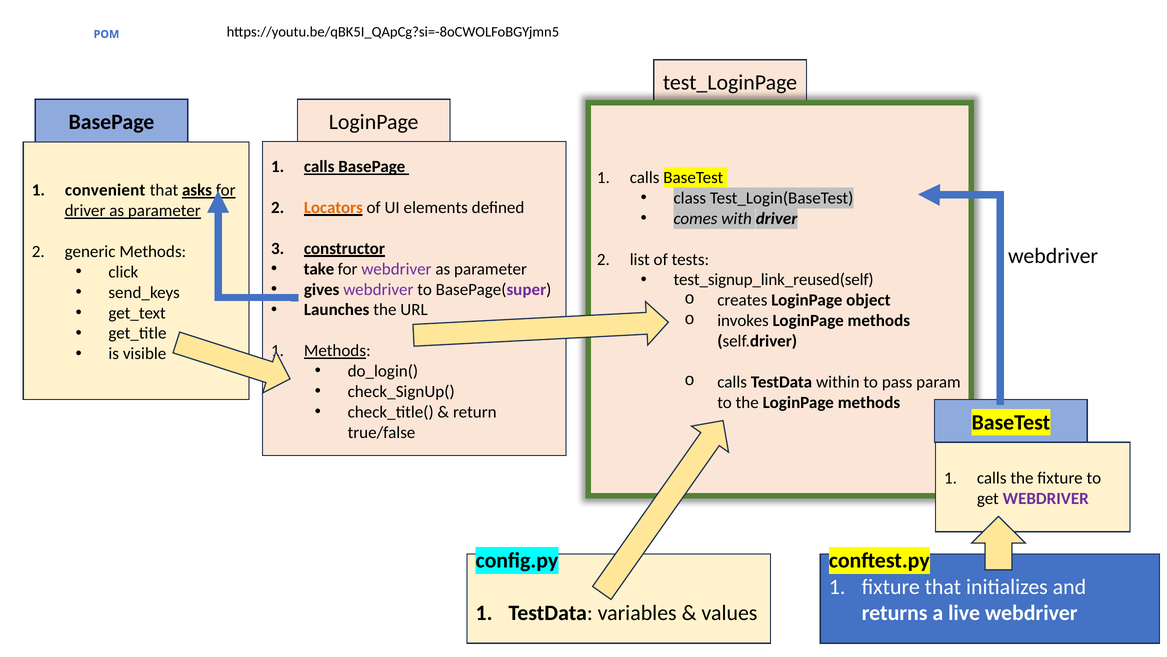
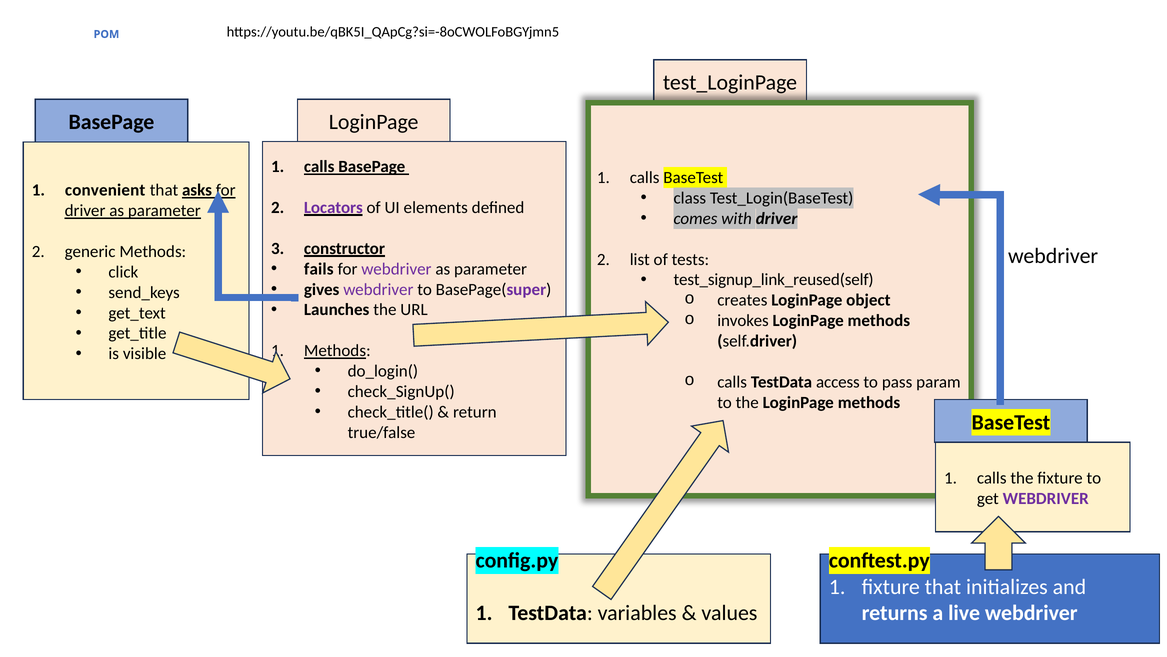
Locators colour: orange -> purple
take: take -> fails
within: within -> access
